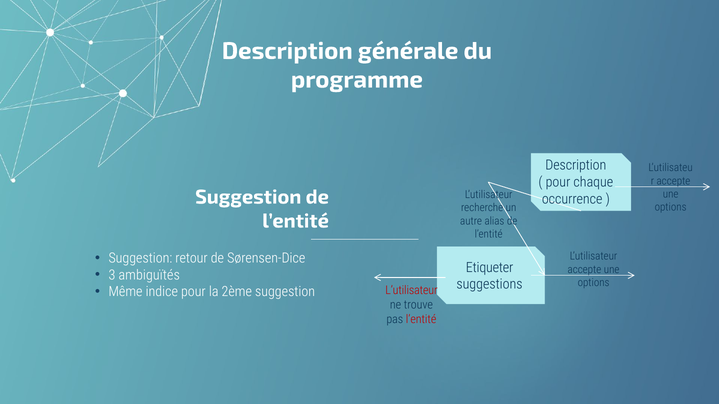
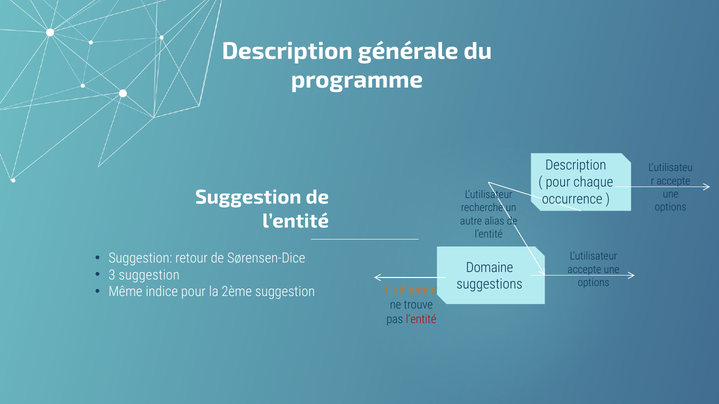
Etiqueter: Etiqueter -> Domaine
3 ambiguïtés: ambiguïtés -> suggestion
L’utilisateur at (411, 291) colour: red -> orange
